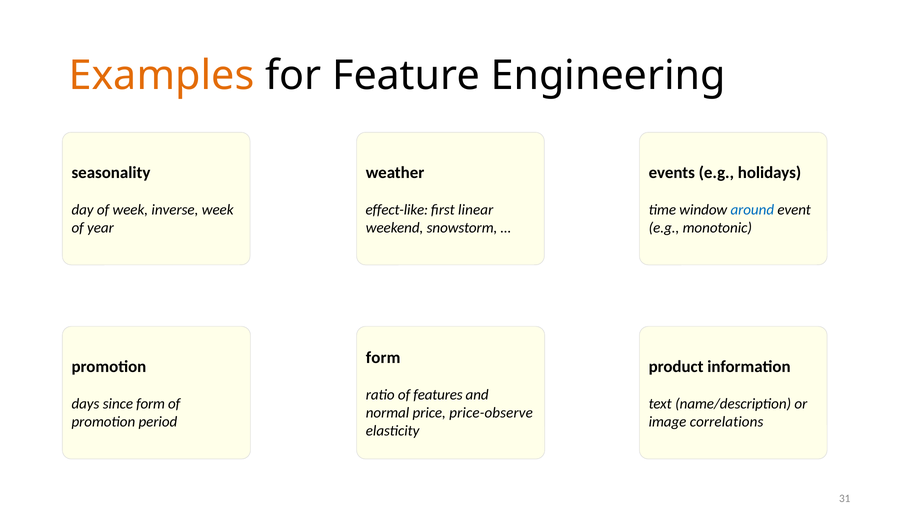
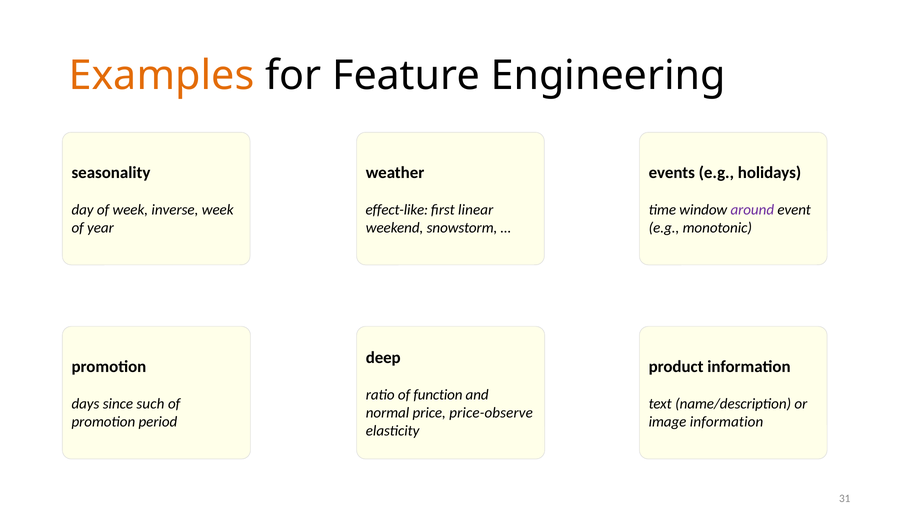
around colour: blue -> purple
form at (383, 358): form -> deep
features: features -> function
since form: form -> such
image correlations: correlations -> information
